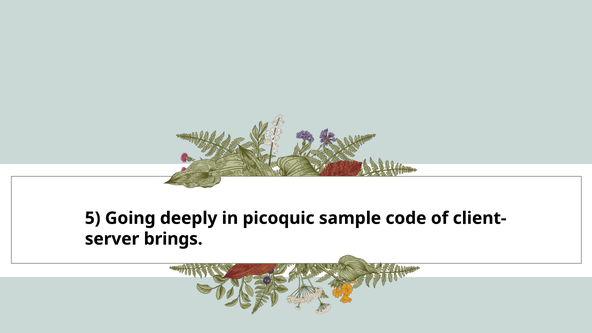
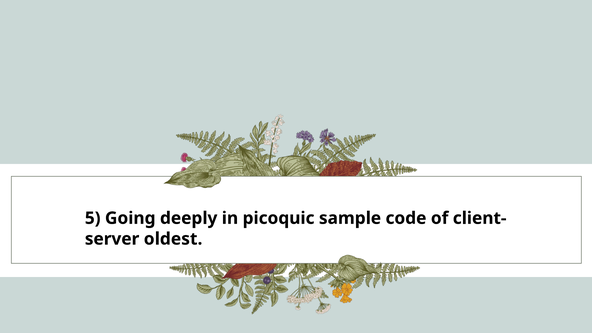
brings: brings -> oldest
